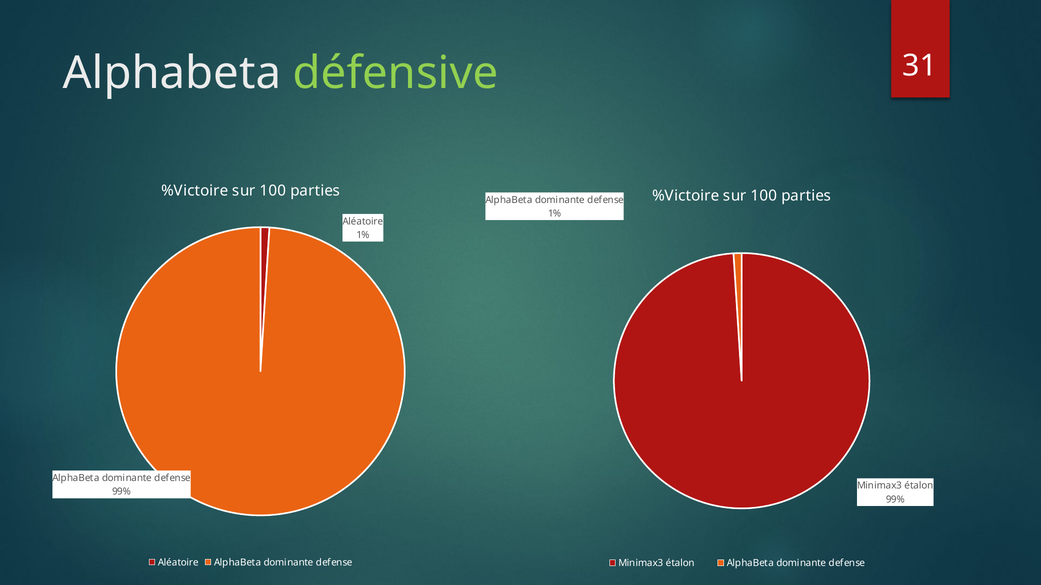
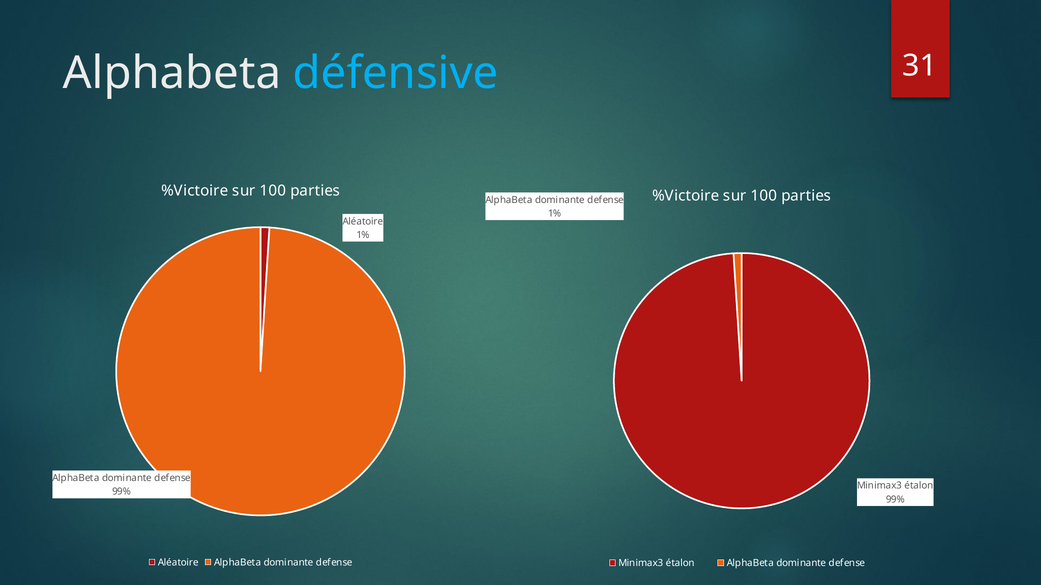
défensive colour: light green -> light blue
